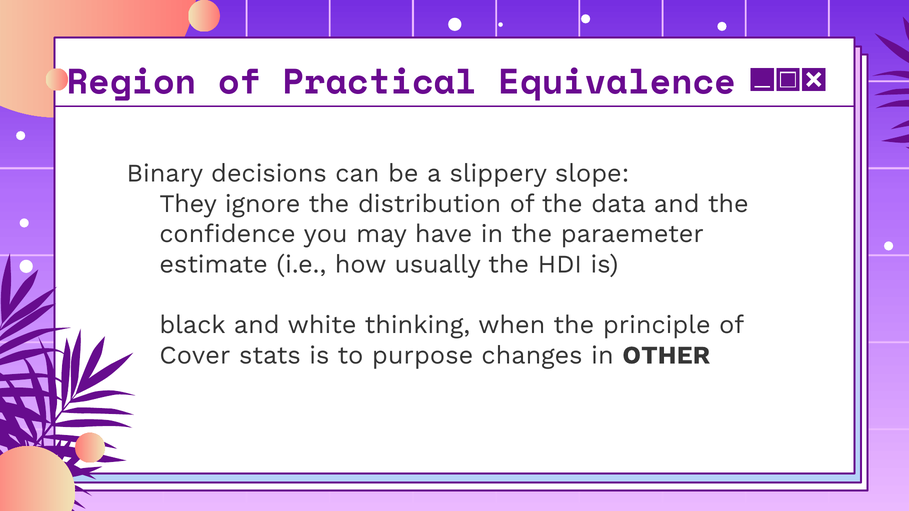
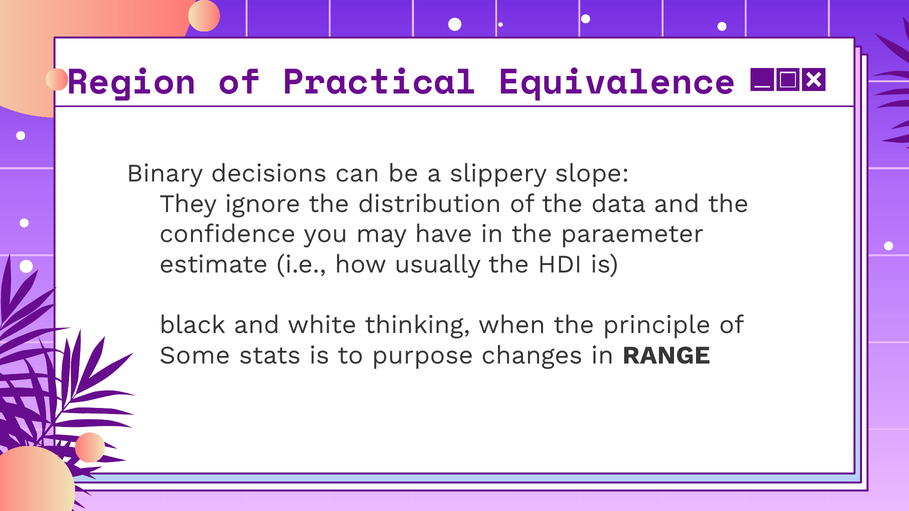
Cover: Cover -> Some
OTHER: OTHER -> RANGE
